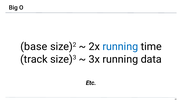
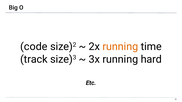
base: base -> code
running at (120, 47) colour: blue -> orange
data: data -> hard
